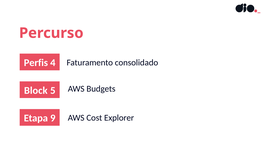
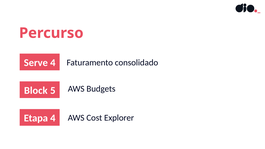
Perfis: Perfis -> Serve
Etapa 9: 9 -> 4
